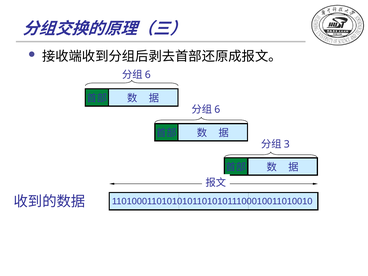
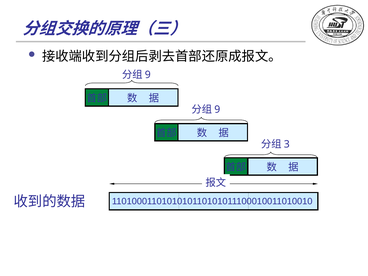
6 at (148, 75): 6 -> 9
6 at (217, 110): 6 -> 9
